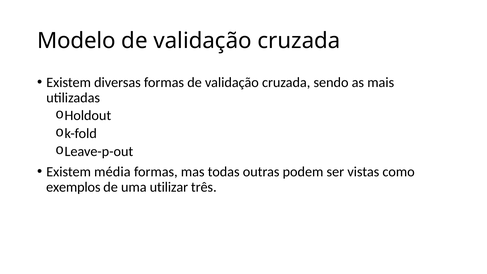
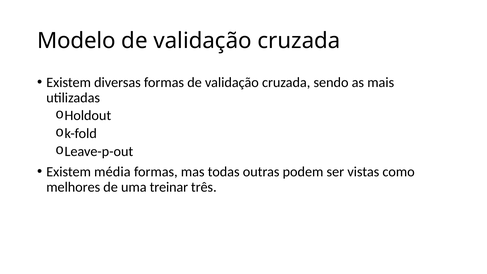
exemplos: exemplos -> melhores
utilizar: utilizar -> treinar
